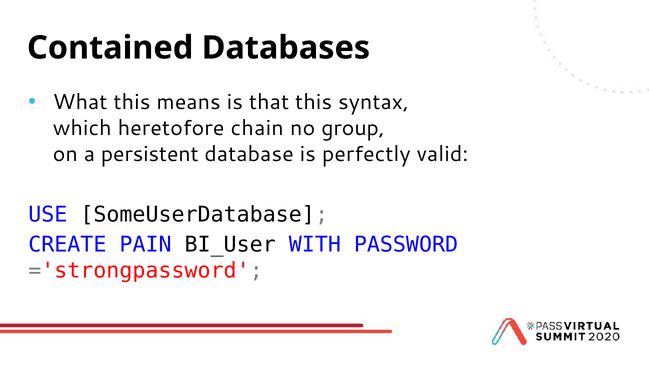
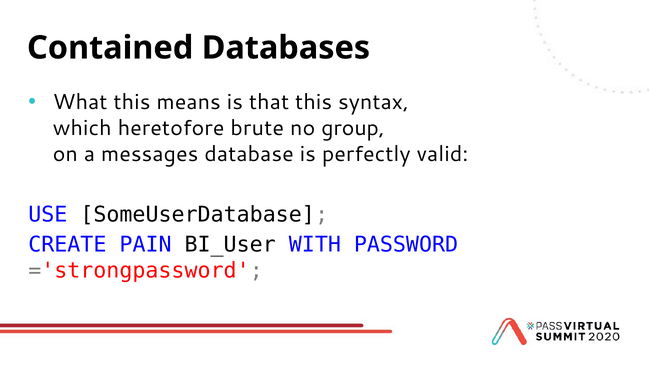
chain: chain -> brute
persistent: persistent -> messages
